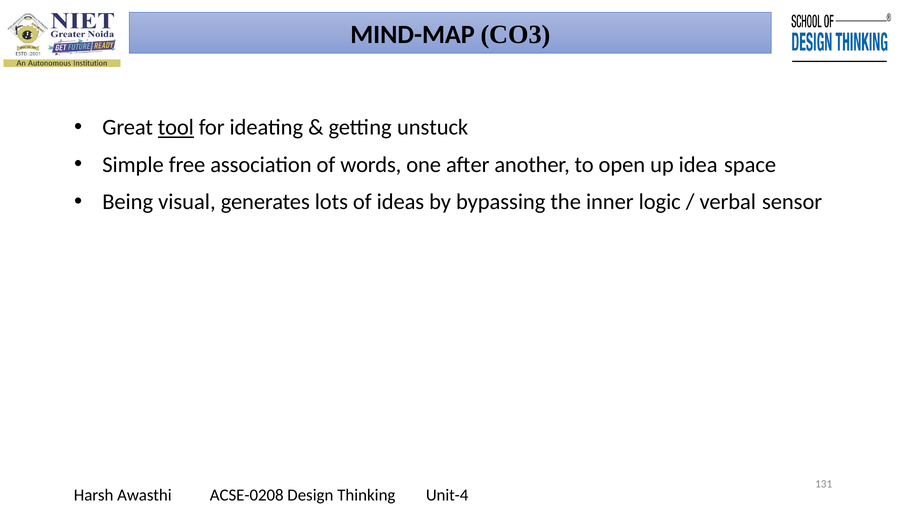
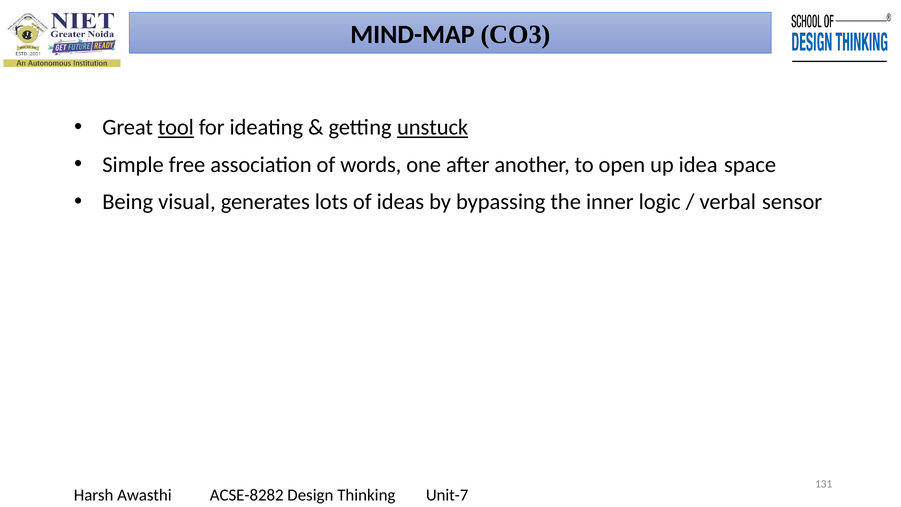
unstuck underline: none -> present
ACSE-0208: ACSE-0208 -> ACSE-8282
Unit-4: Unit-4 -> Unit-7
